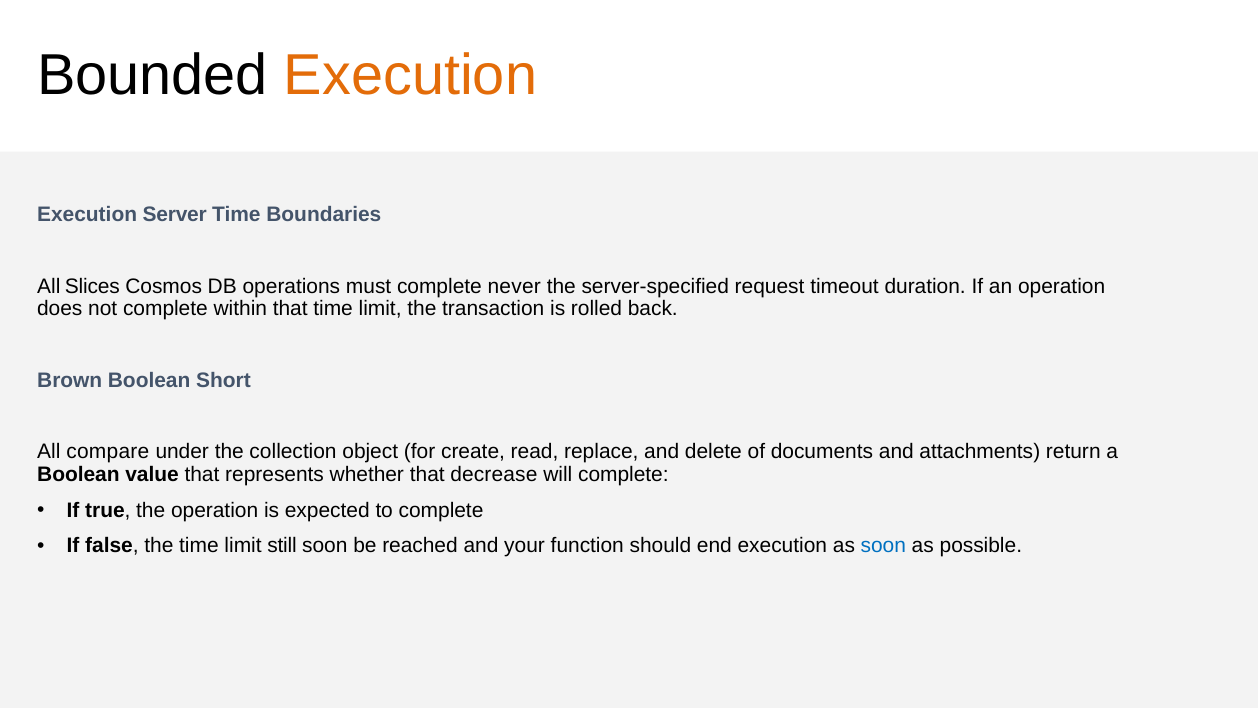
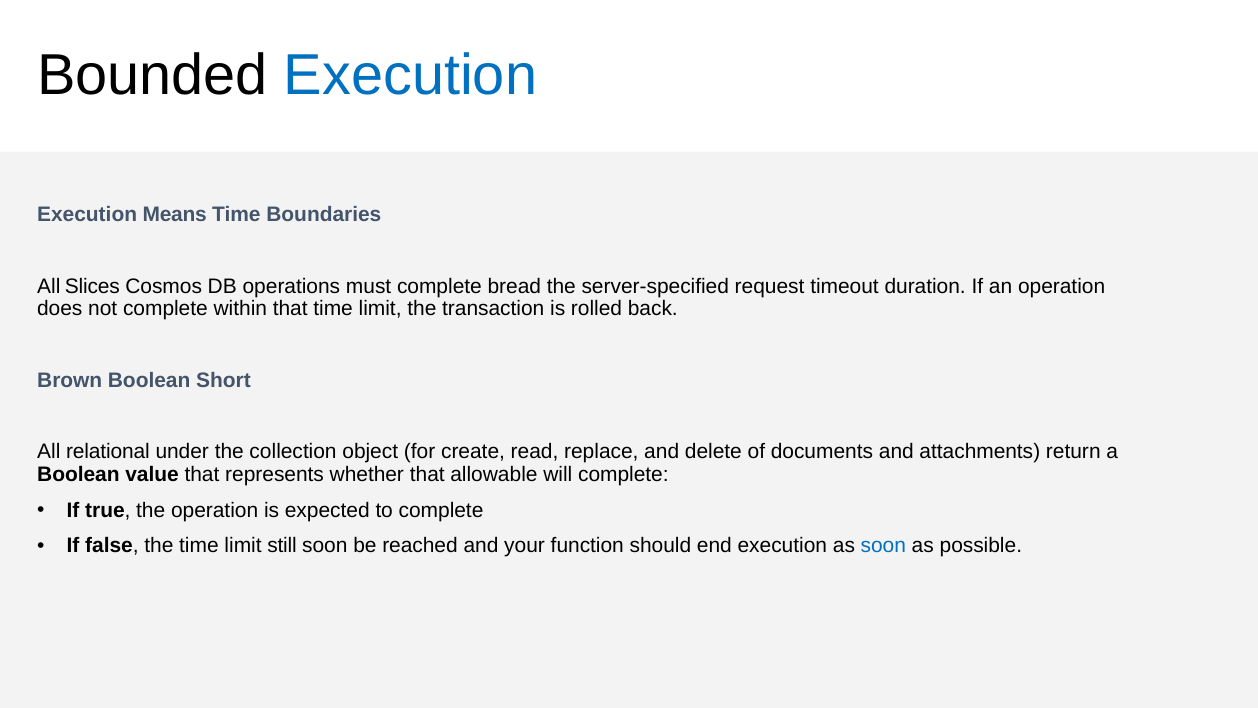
Execution at (411, 76) colour: orange -> blue
Server: Server -> Means
never: never -> bread
compare: compare -> relational
decrease: decrease -> allowable
